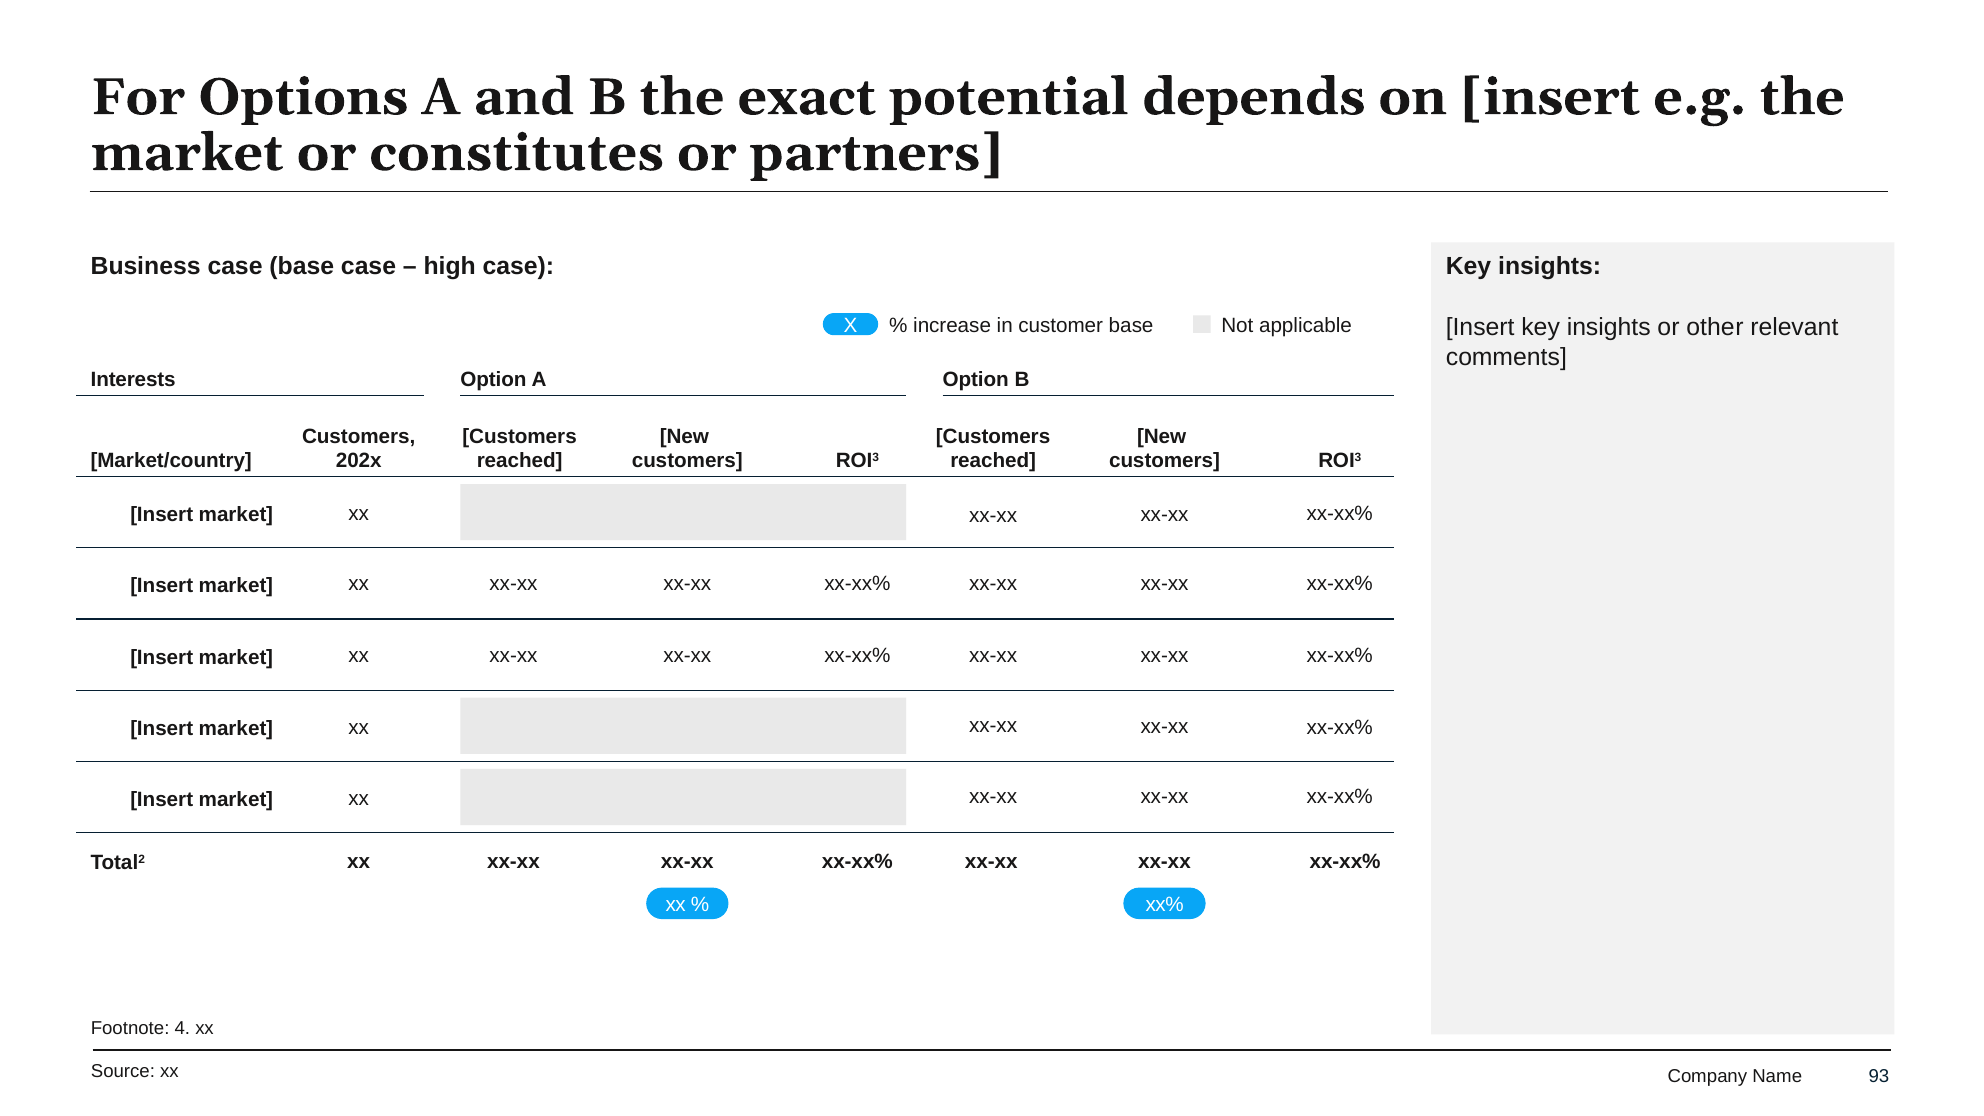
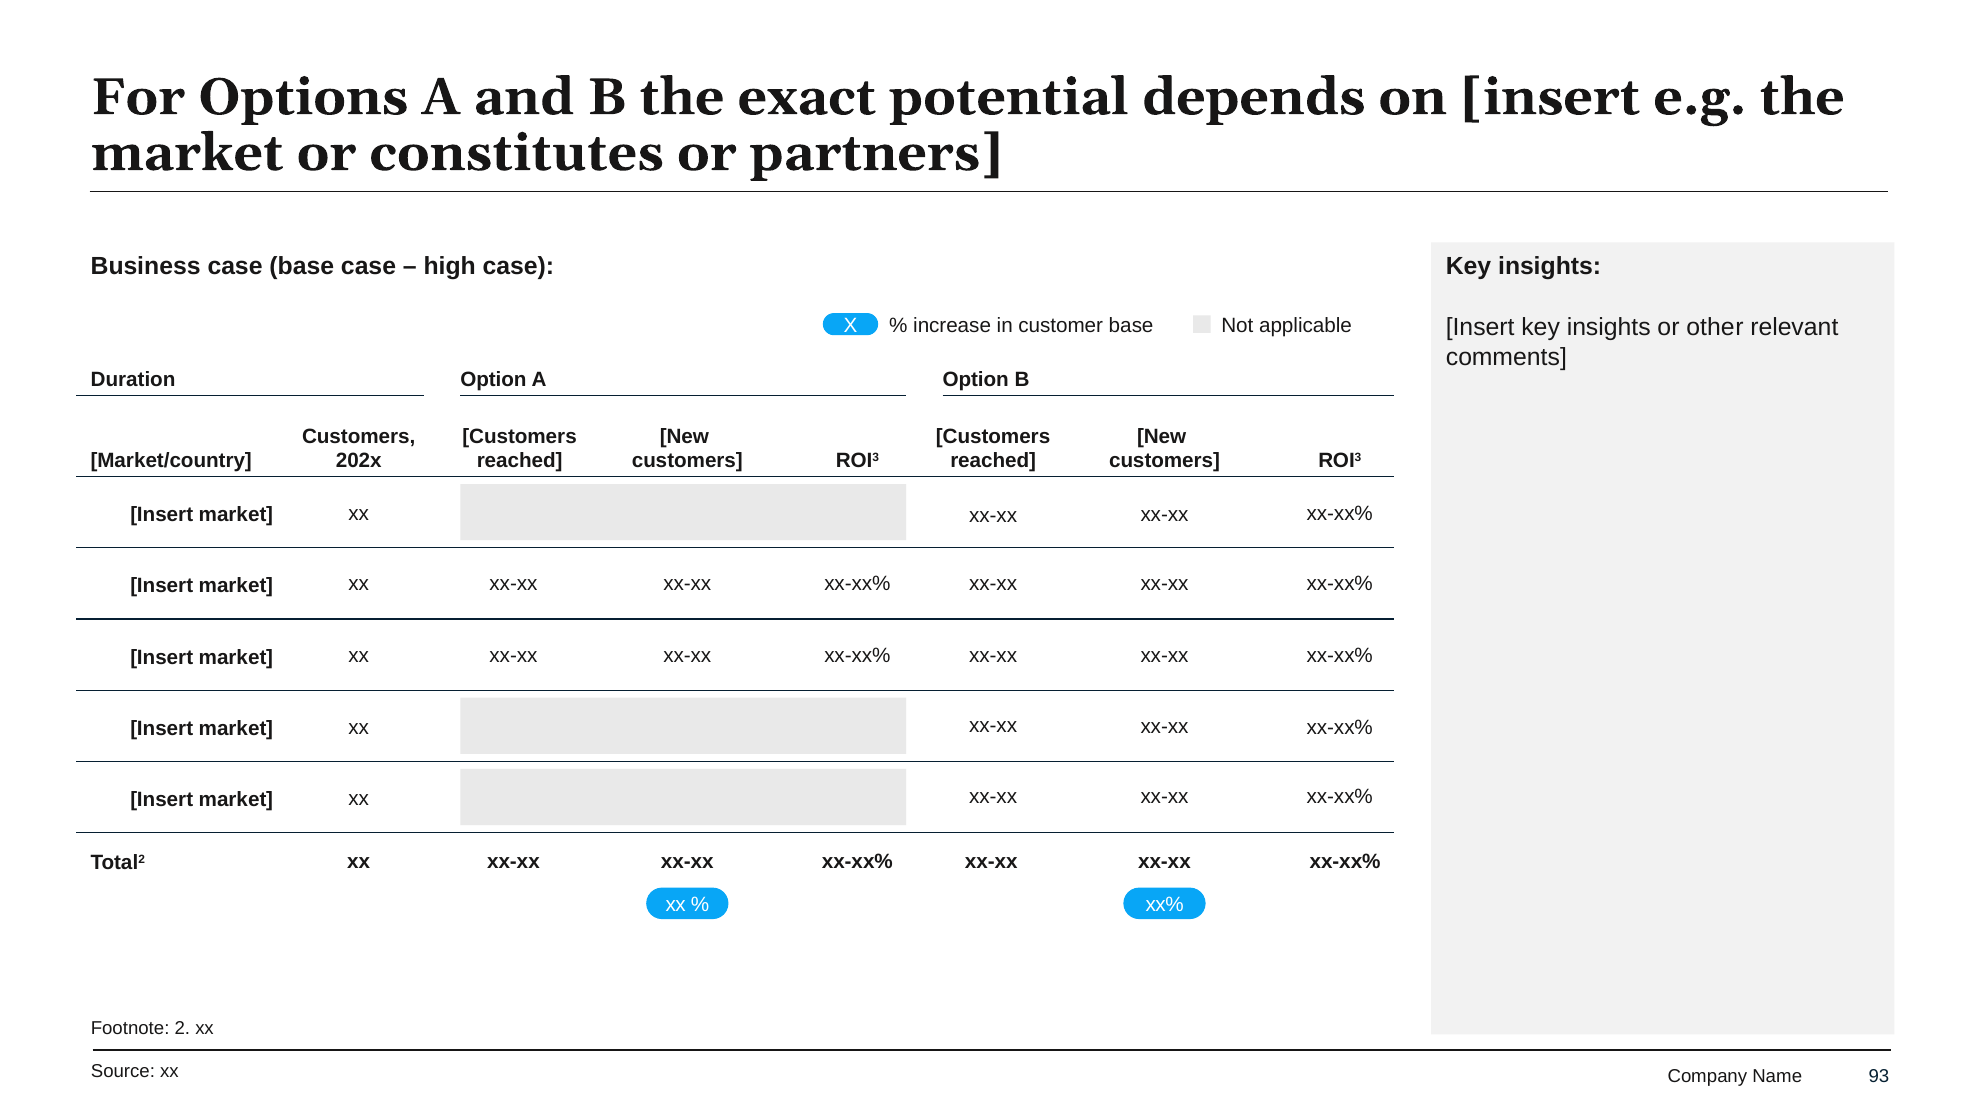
Interests: Interests -> Duration
4: 4 -> 2
